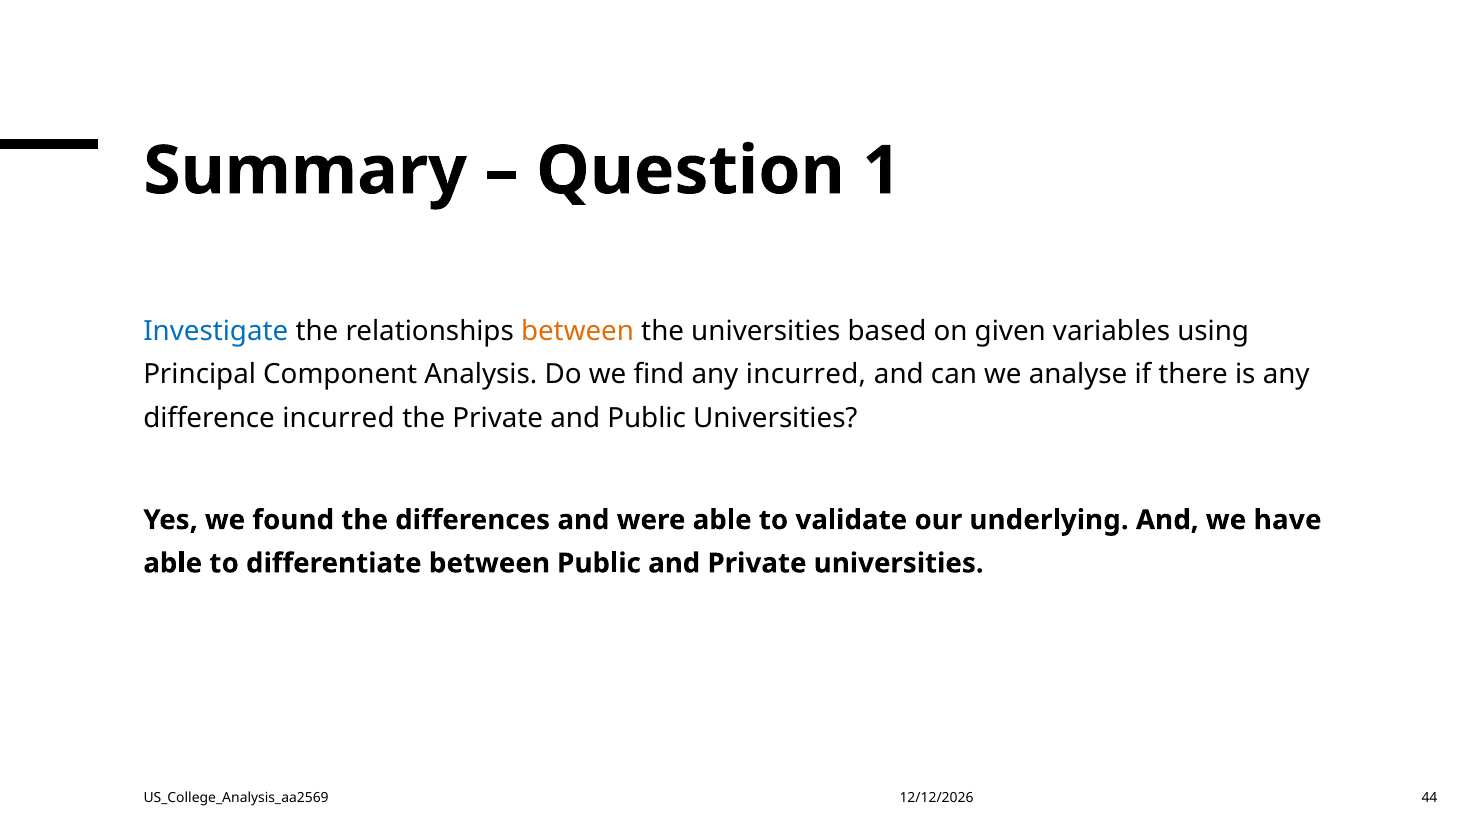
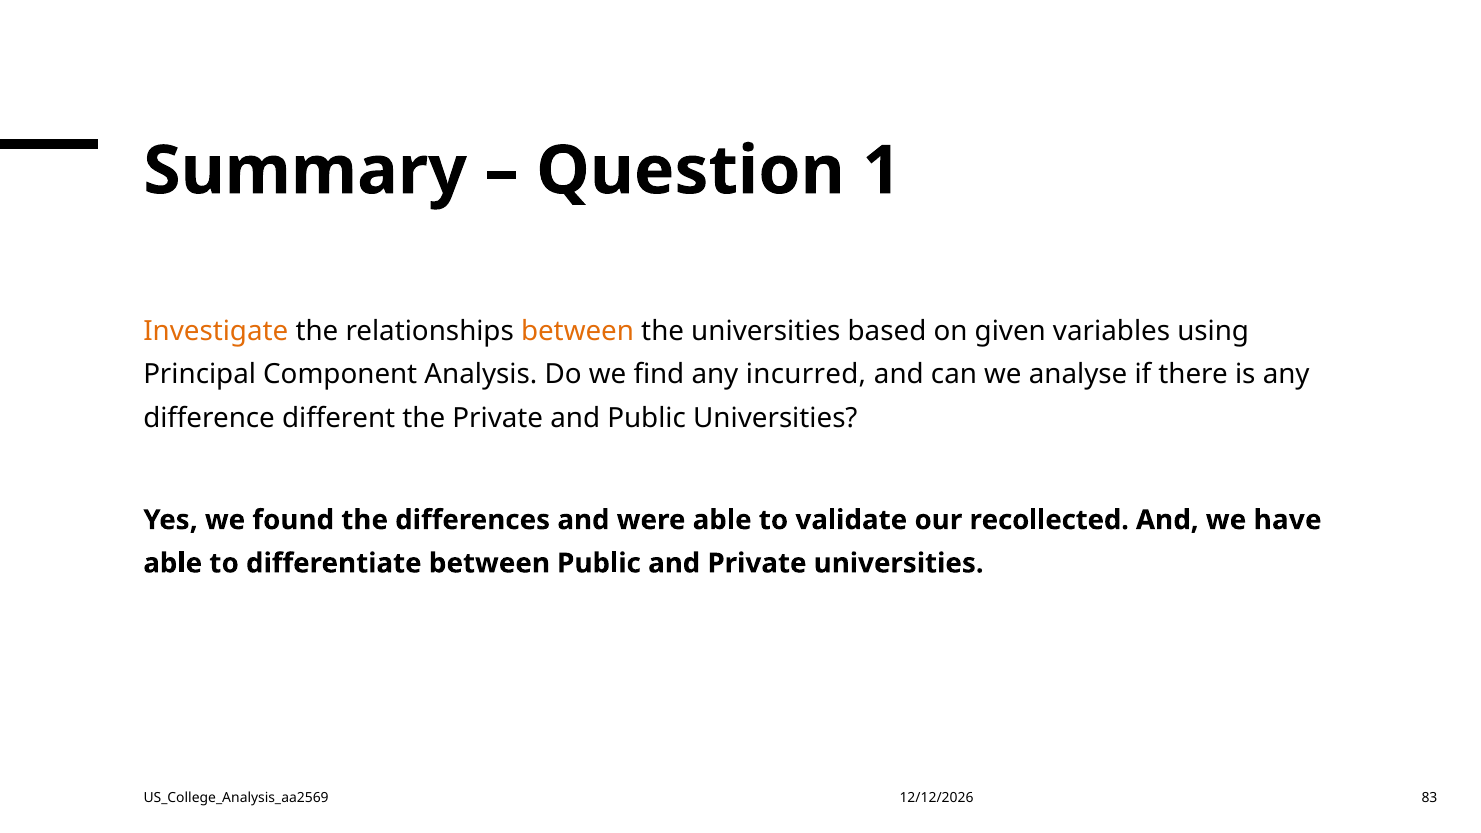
Investigate colour: blue -> orange
difference incurred: incurred -> different
underlying: underlying -> recollected
44: 44 -> 83
